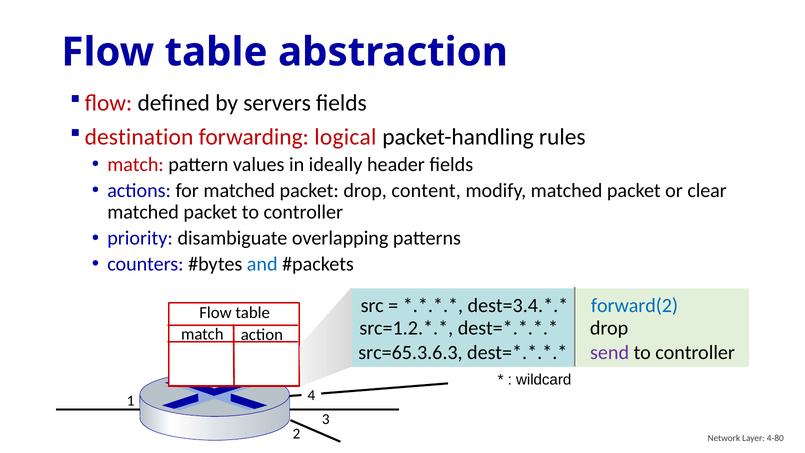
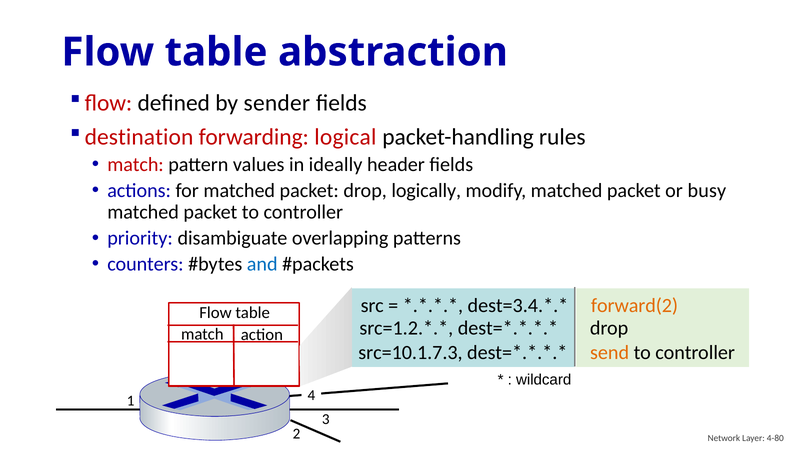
servers: servers -> sender
content: content -> logically
clear: clear -> busy
forward(2 colour: blue -> orange
src=65.3.6.3: src=65.3.6.3 -> src=10.1.7.3
send colour: purple -> orange
